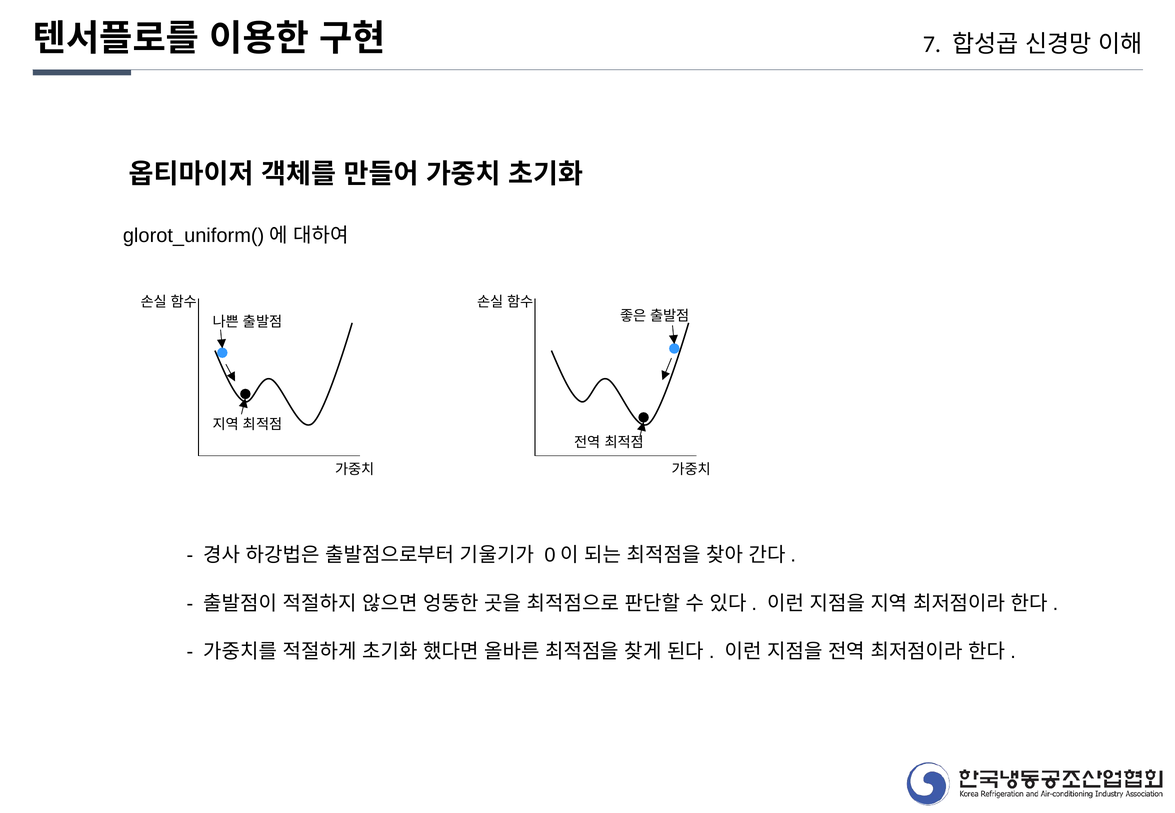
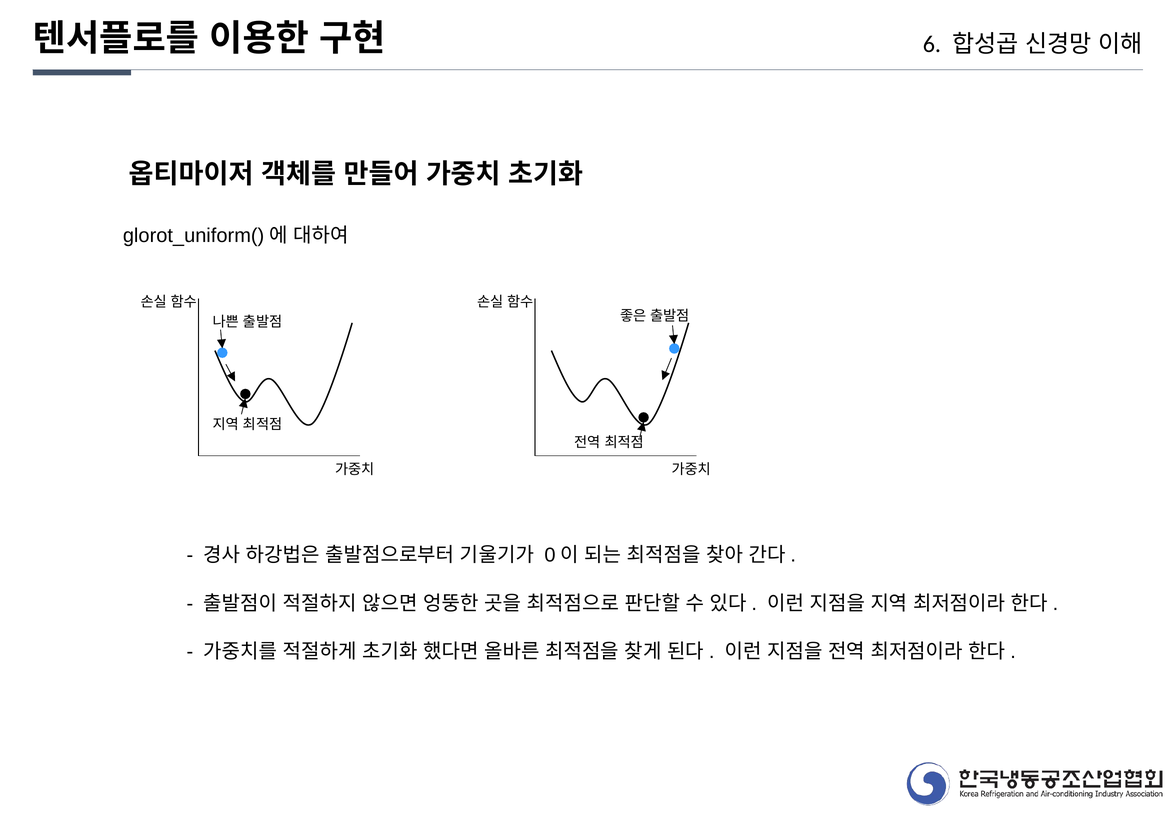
7: 7 -> 6
